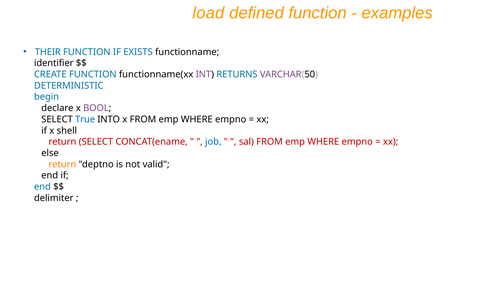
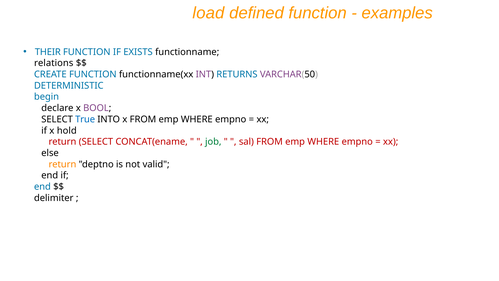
identifier: identifier -> relations
shell: shell -> hold
job colour: blue -> green
